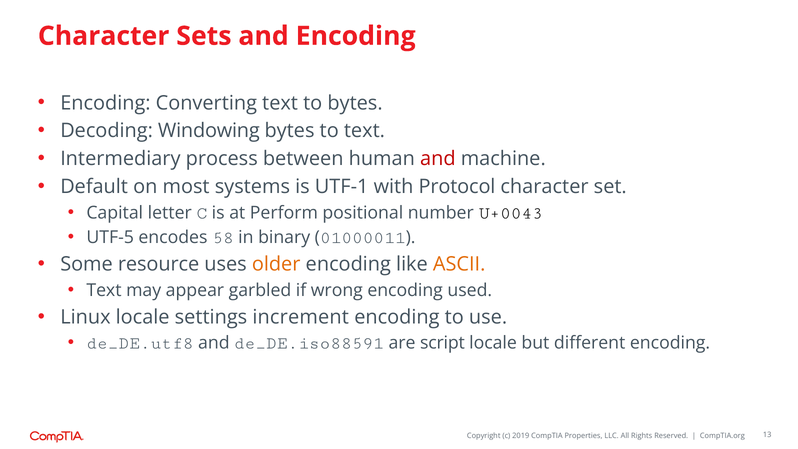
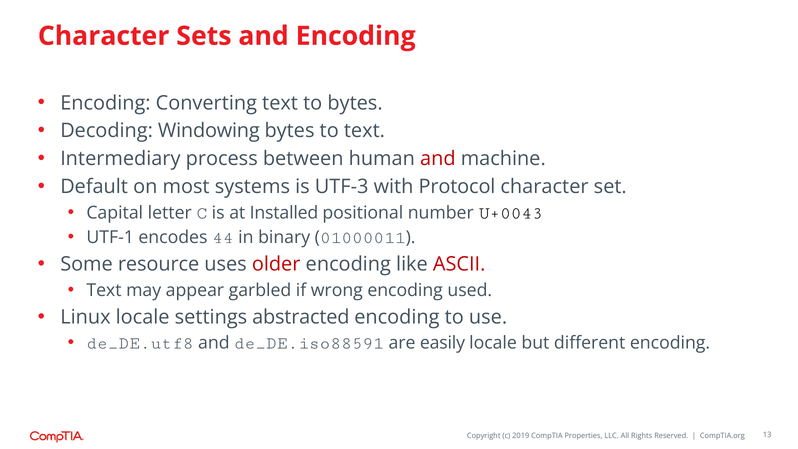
UTF-1: UTF-1 -> UTF-3
Perform: Perform -> Installed
UTF-5: UTF-5 -> UTF-1
58: 58 -> 44
older colour: orange -> red
ASCII colour: orange -> red
increment: increment -> abstracted
script: script -> easily
